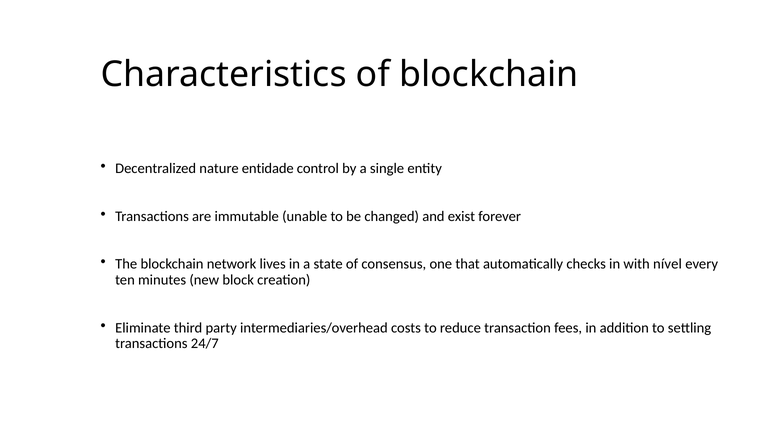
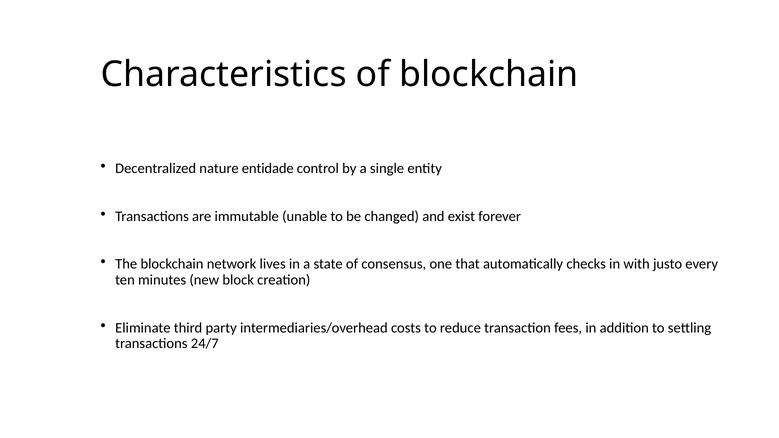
nível: nível -> justo
